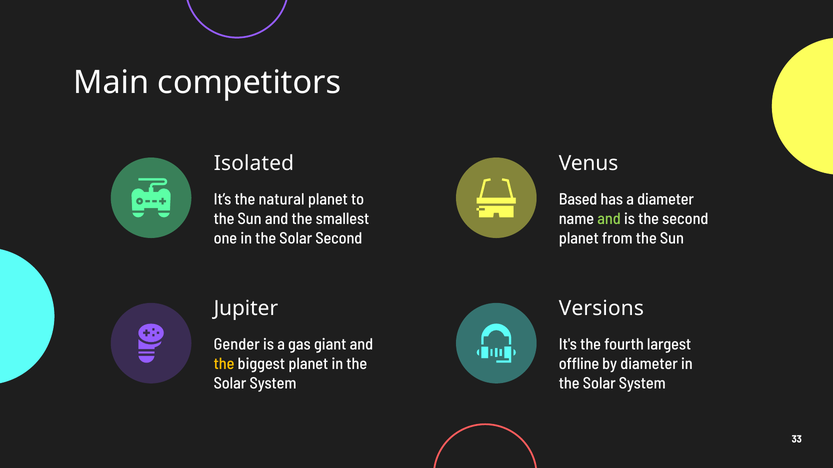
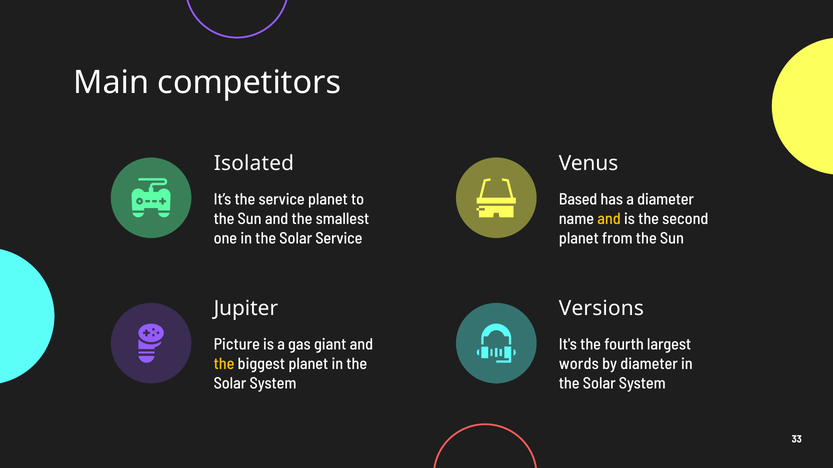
the natural: natural -> service
and at (609, 219) colour: light green -> yellow
Solar Second: Second -> Service
Gender: Gender -> Picture
offline: offline -> words
